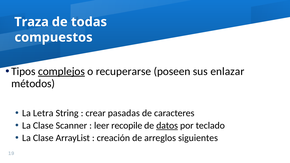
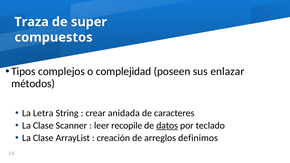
todas: todas -> super
complejos underline: present -> none
recuperarse: recuperarse -> complejidad
pasadas: pasadas -> anidada
siguientes: siguientes -> definimos
